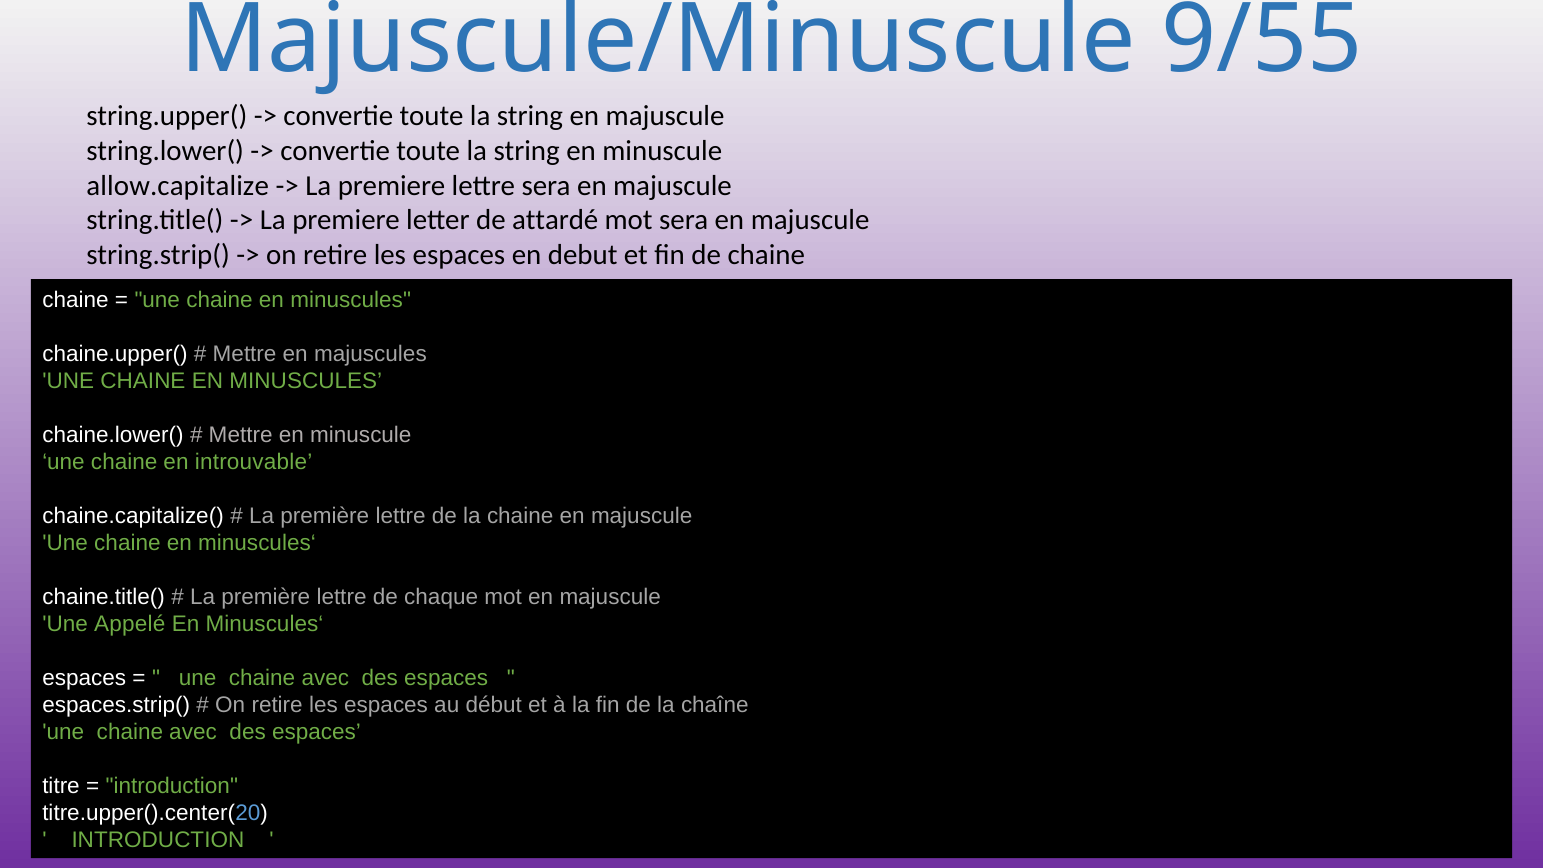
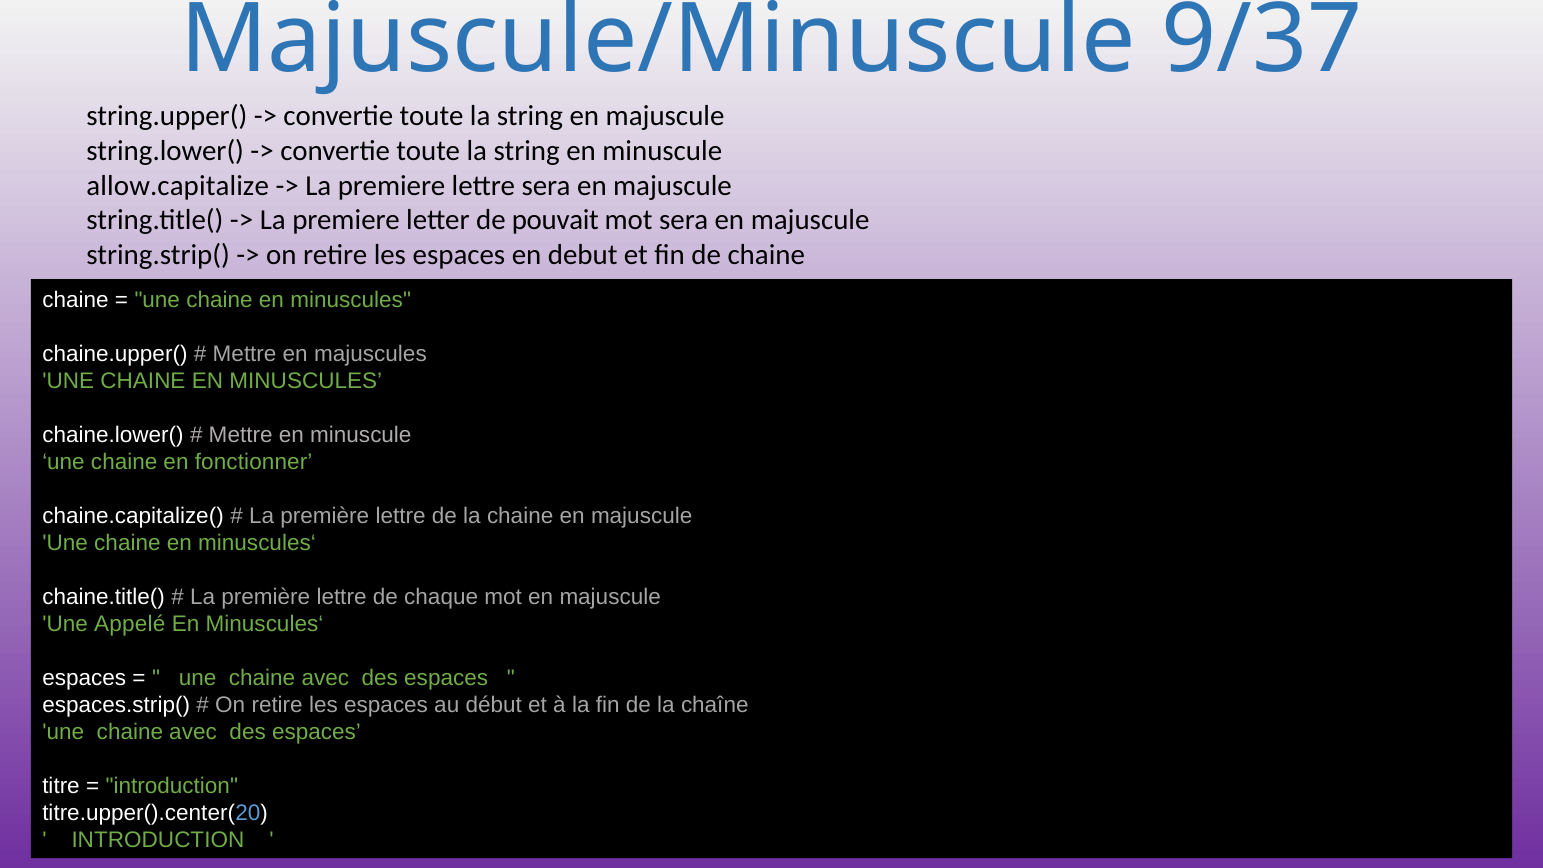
9/55: 9/55 -> 9/37
attardé: attardé -> pouvait
introuvable: introuvable -> fonctionner
